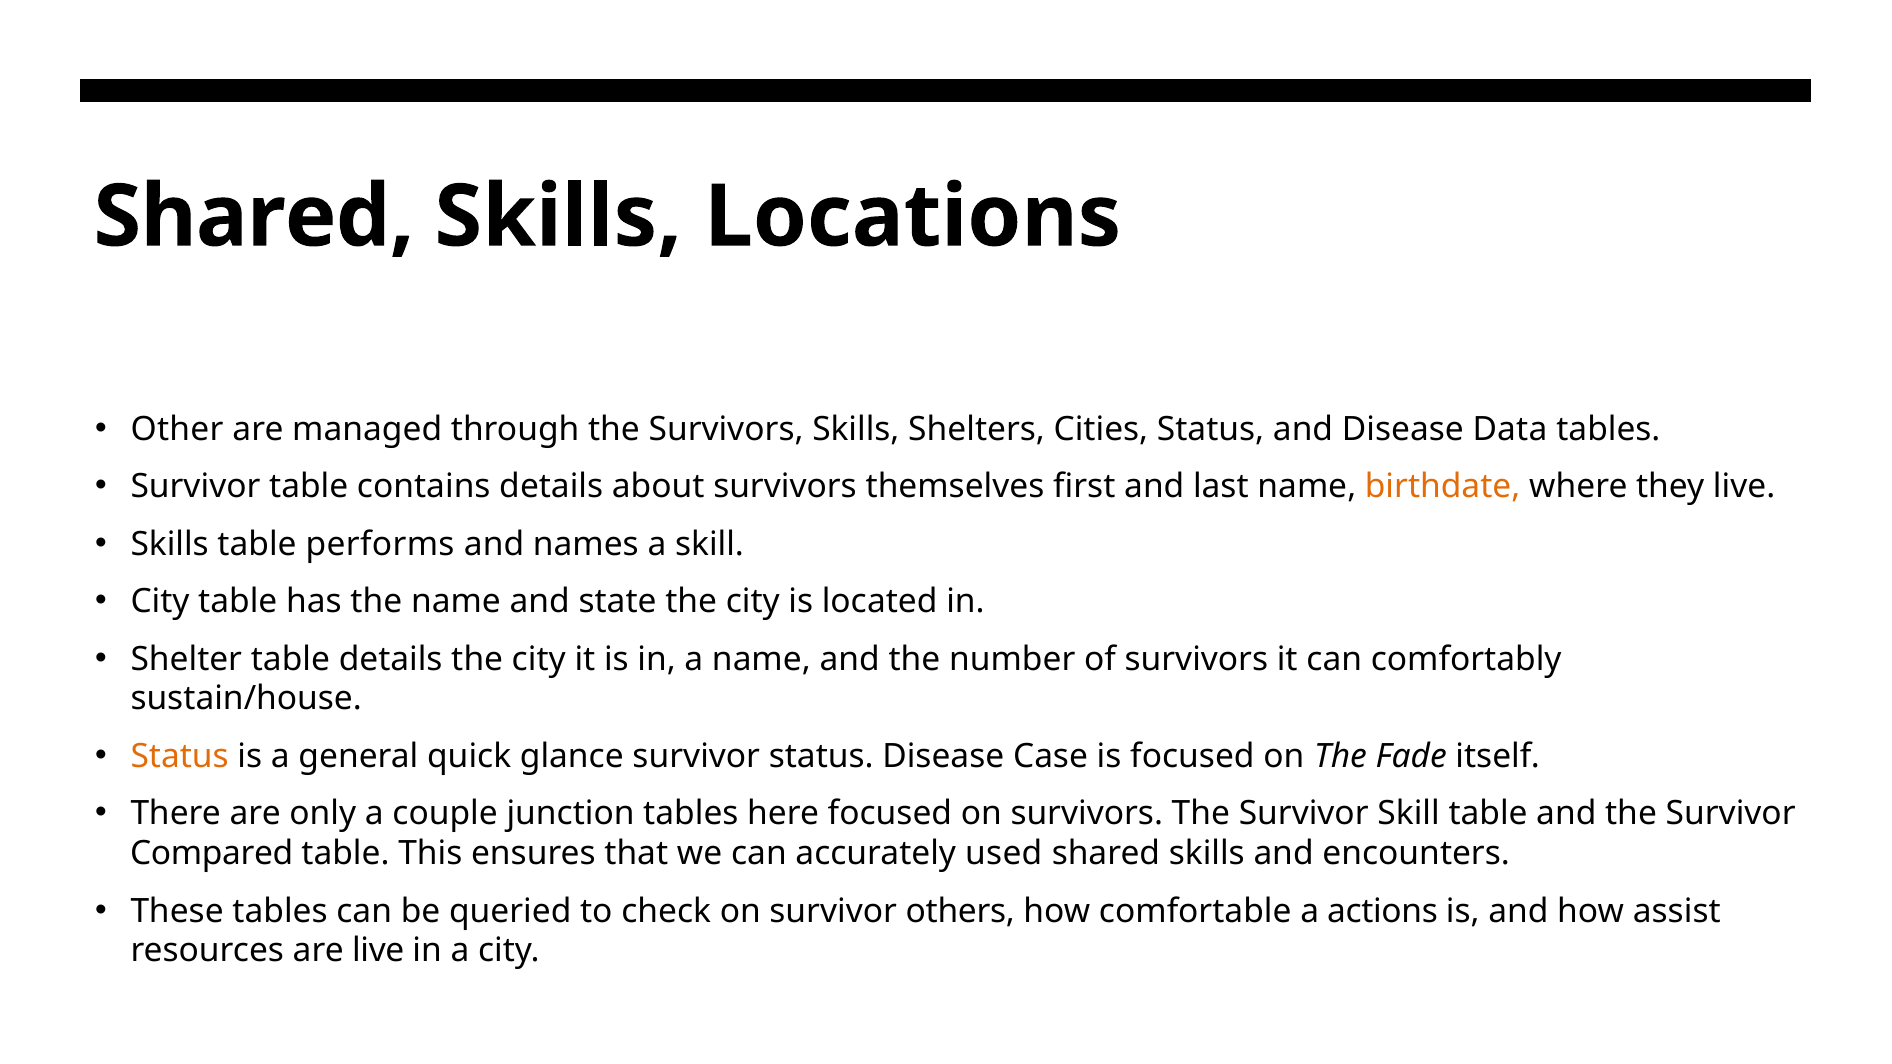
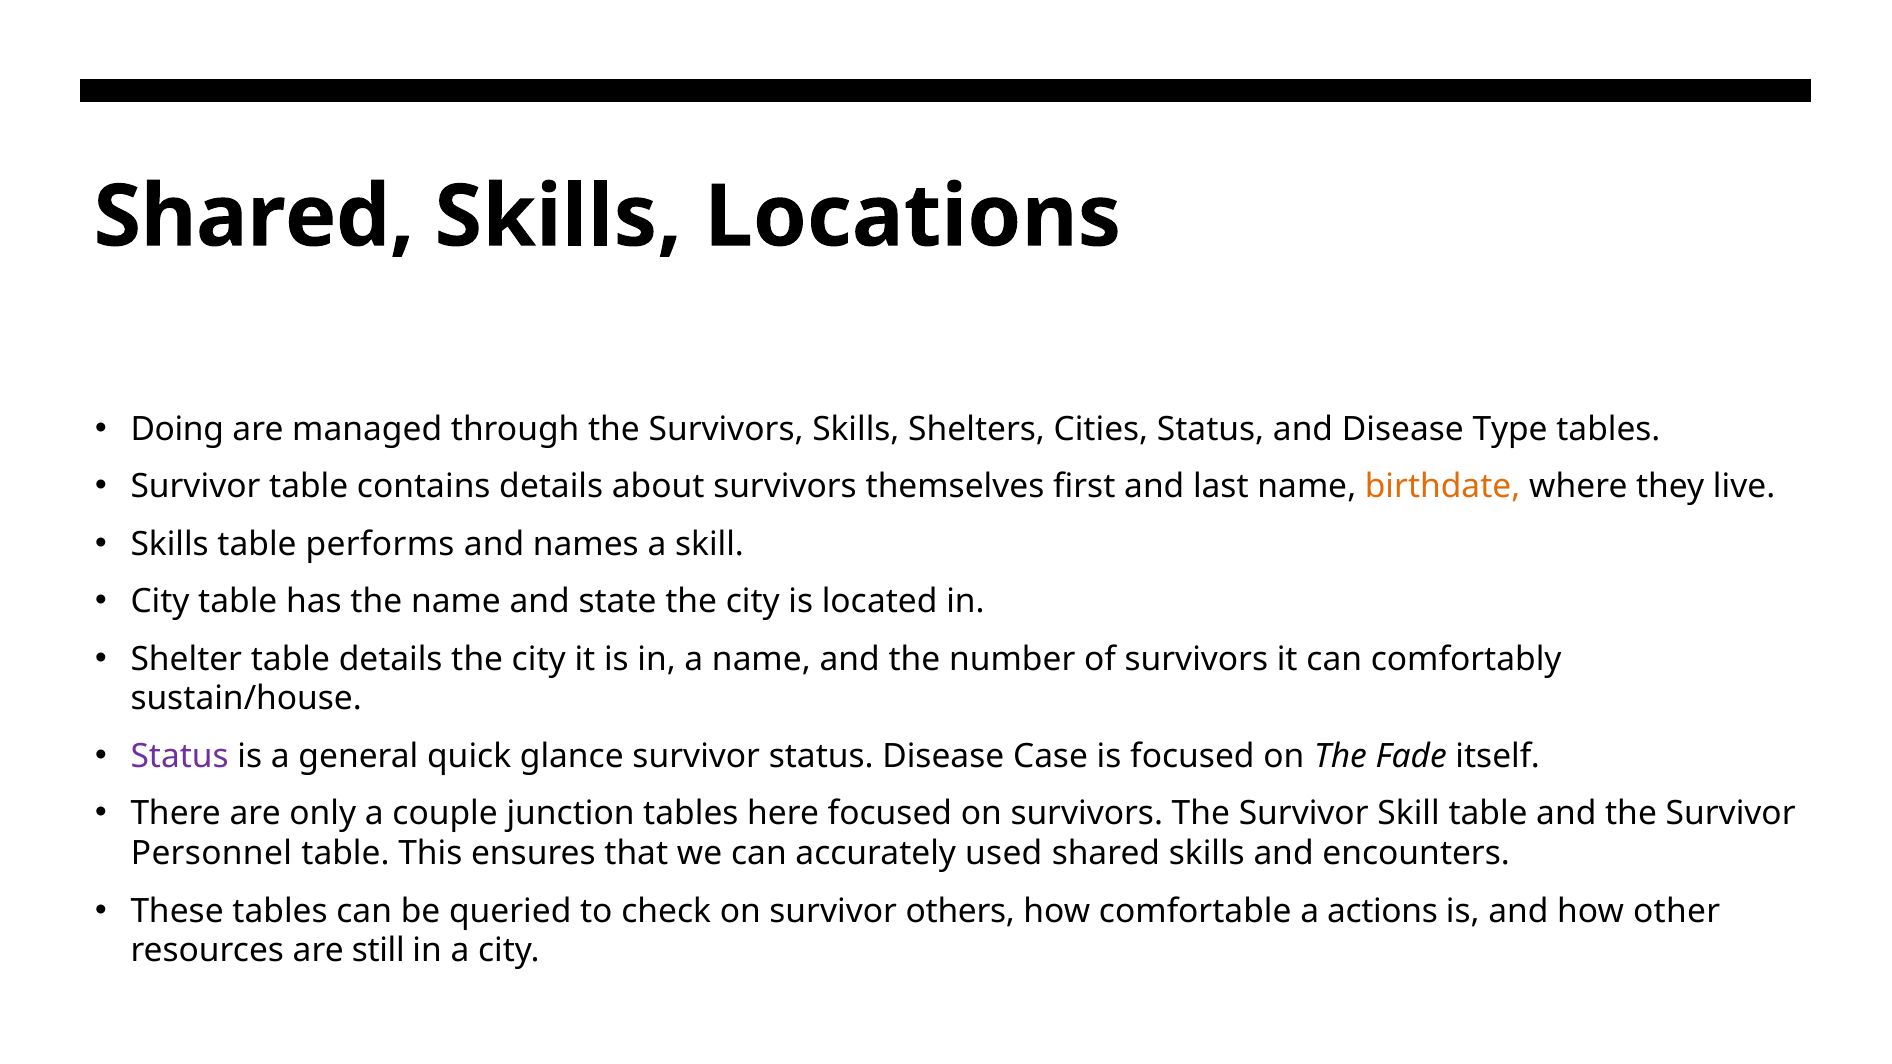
Other: Other -> Doing
Data: Data -> Type
Status at (180, 756) colour: orange -> purple
Compared: Compared -> Personnel
assist: assist -> other
are live: live -> still
